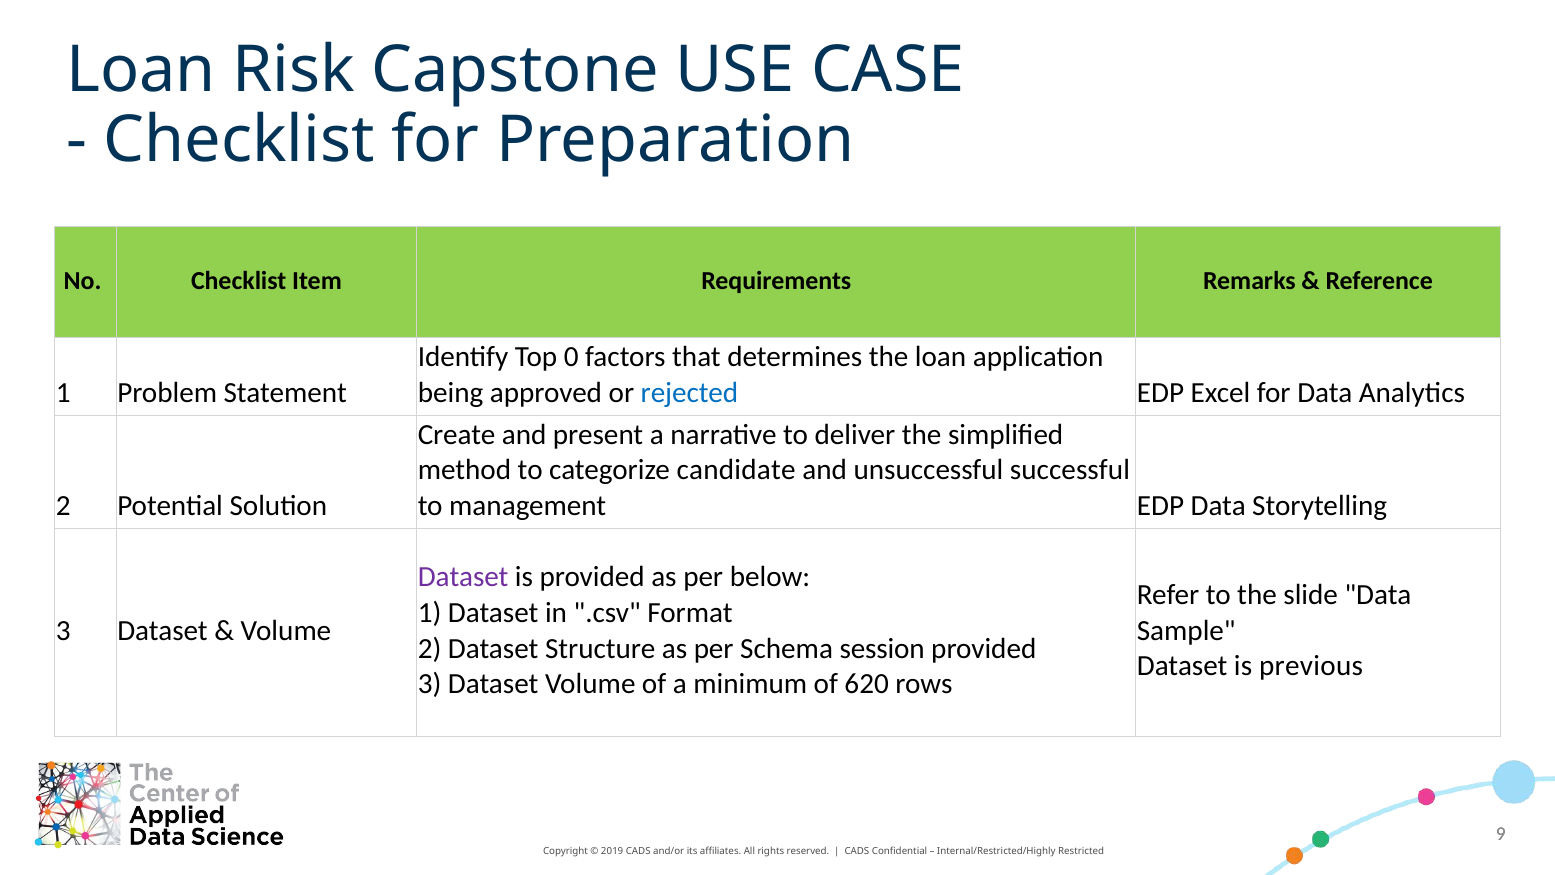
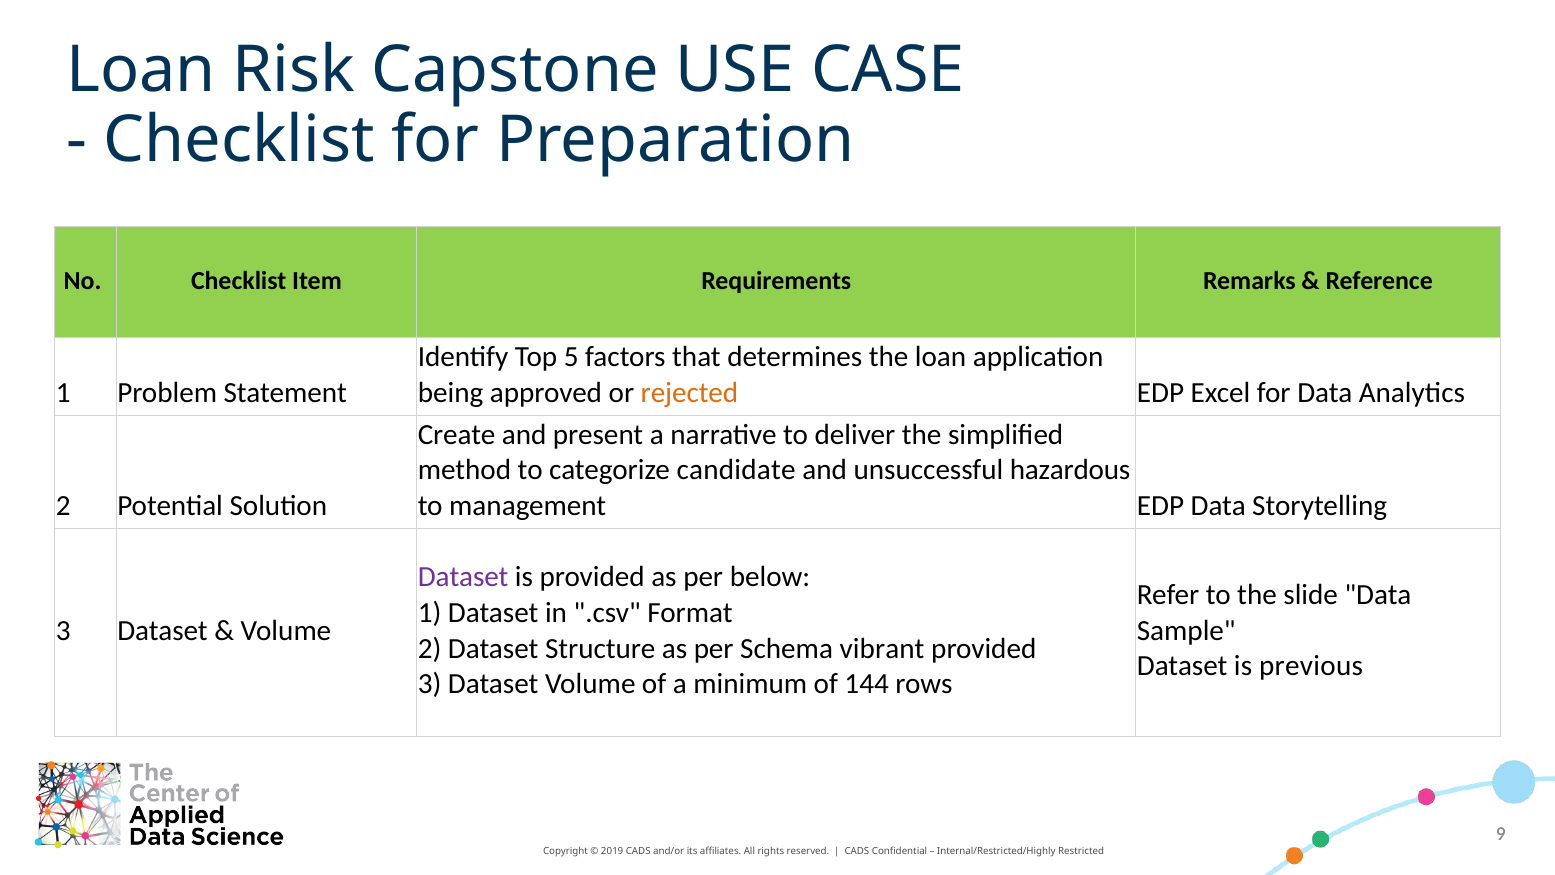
0: 0 -> 5
rejected colour: blue -> orange
successful: successful -> hazardous
session: session -> vibrant
620: 620 -> 144
